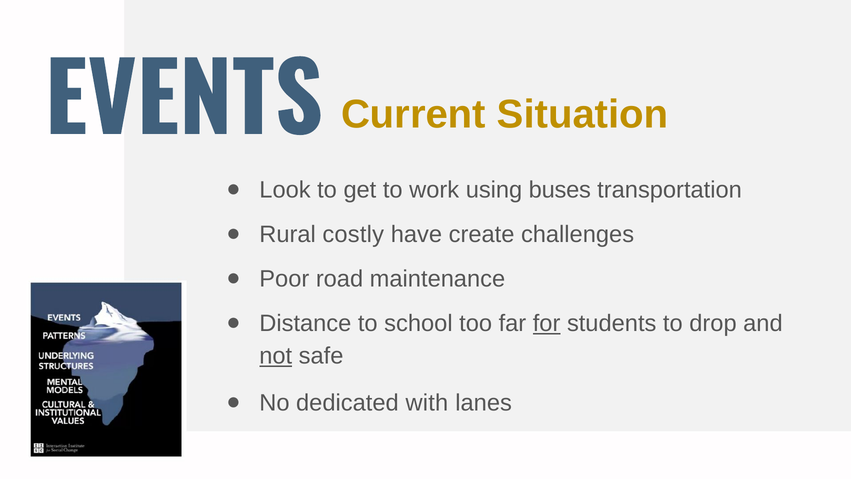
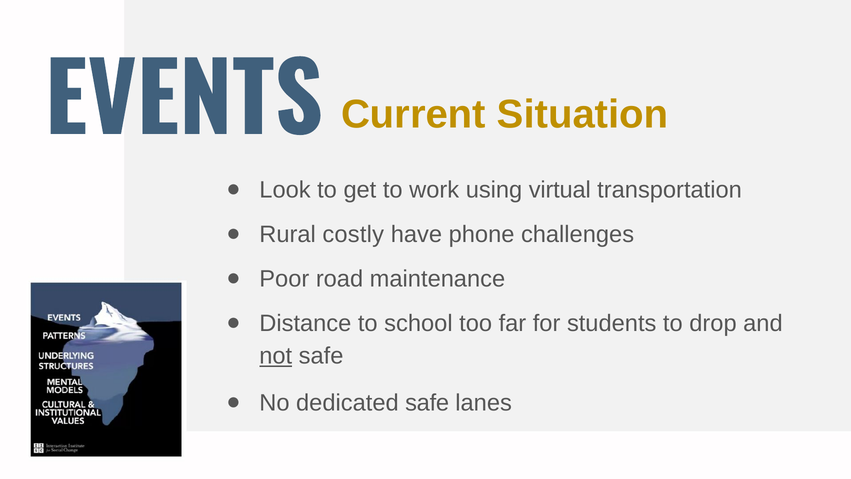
buses: buses -> virtual
create: create -> phone
for underline: present -> none
dedicated with: with -> safe
